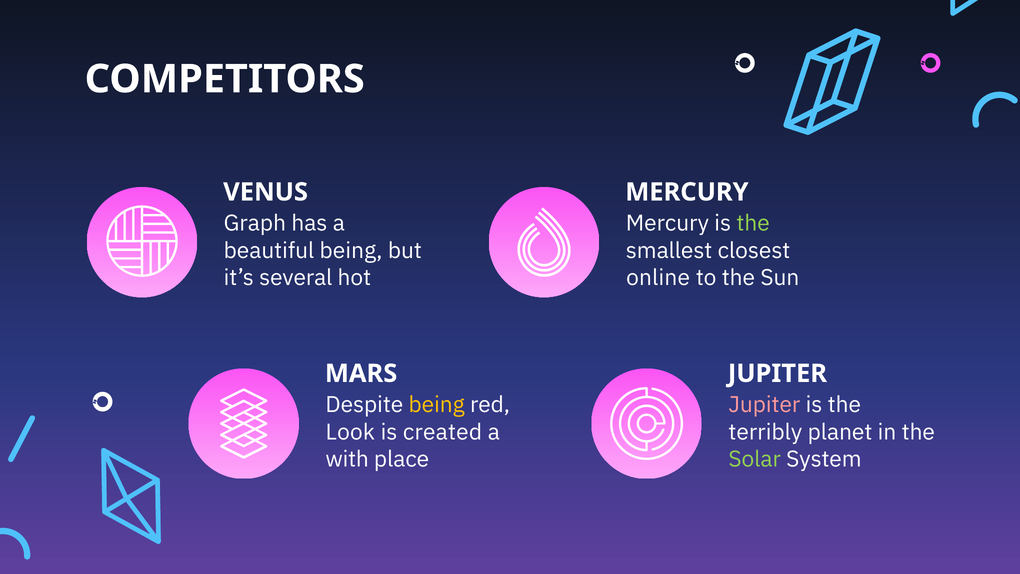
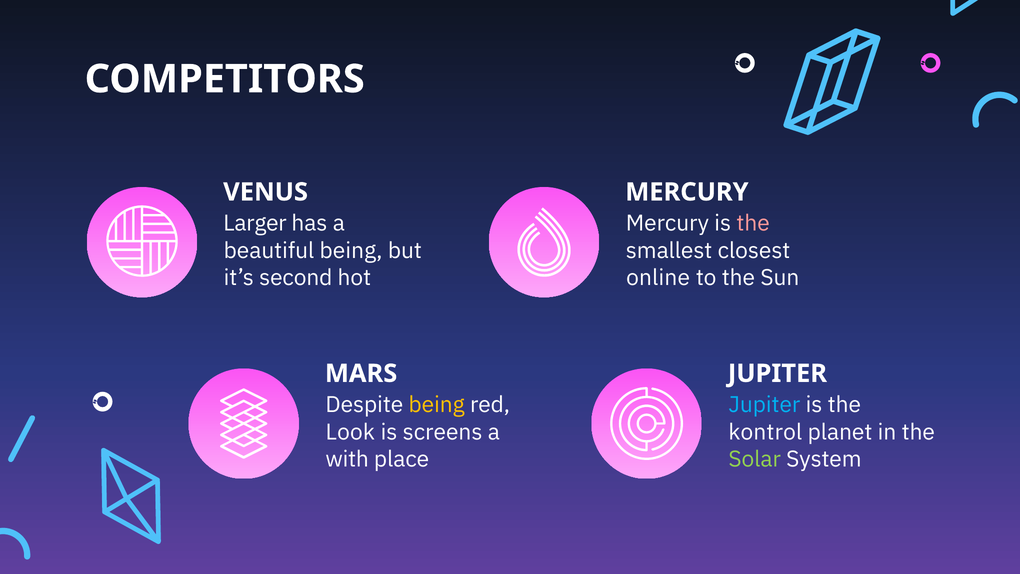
Graph: Graph -> Larger
the at (753, 223) colour: light green -> pink
several: several -> second
Jupiter at (764, 405) colour: pink -> light blue
created: created -> screens
terribly: terribly -> kontrol
